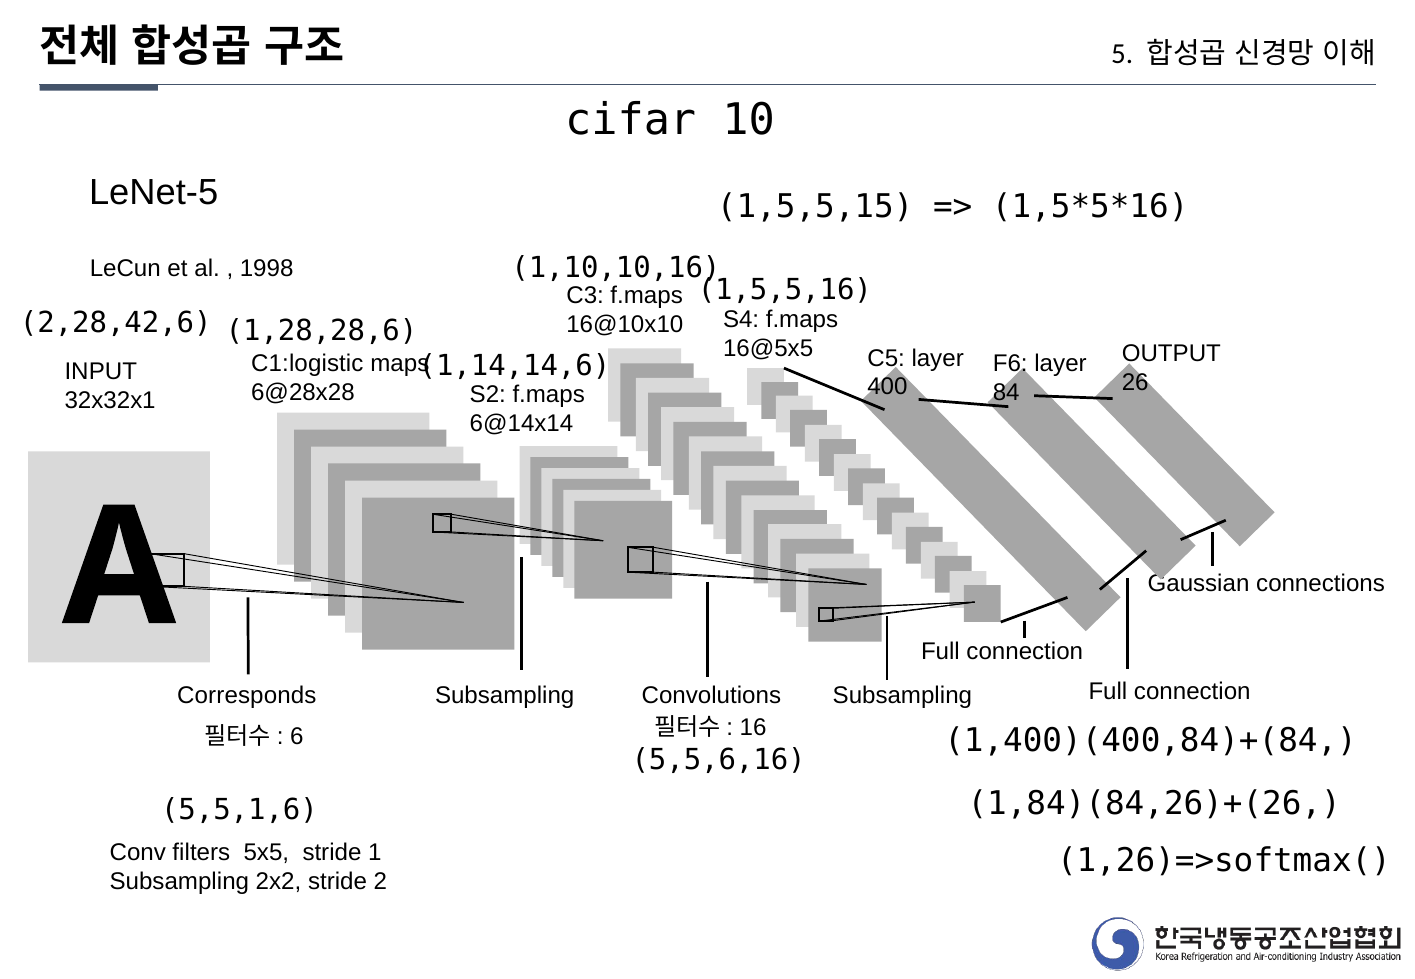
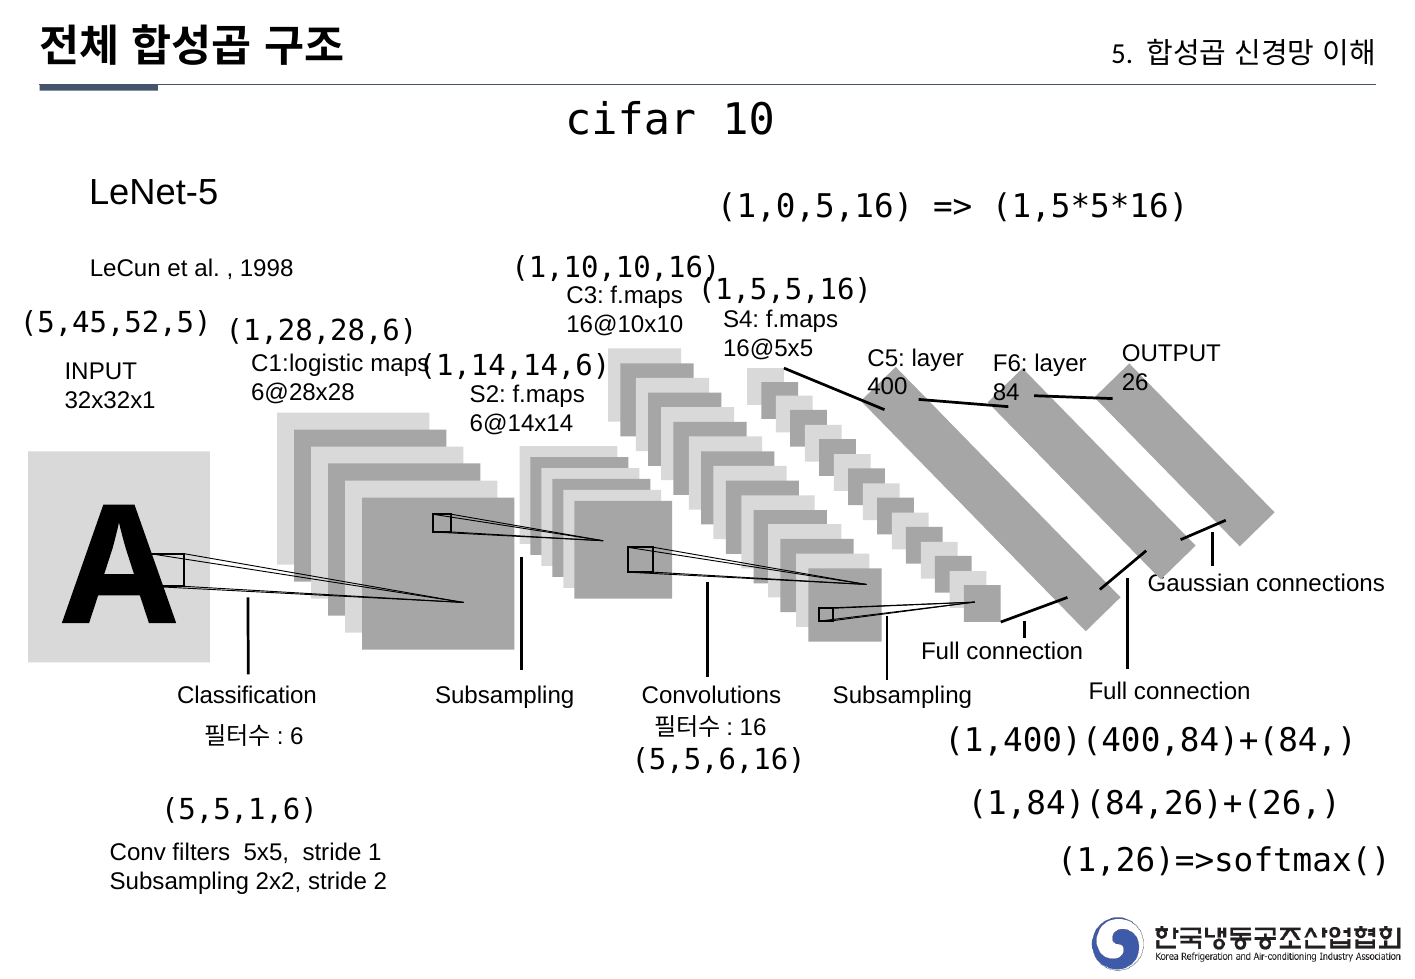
1,5,5,15: 1,5,5,15 -> 1,0,5,16
2,28,42,6: 2,28,42,6 -> 5,45,52,5
Corresponds: Corresponds -> Classification
